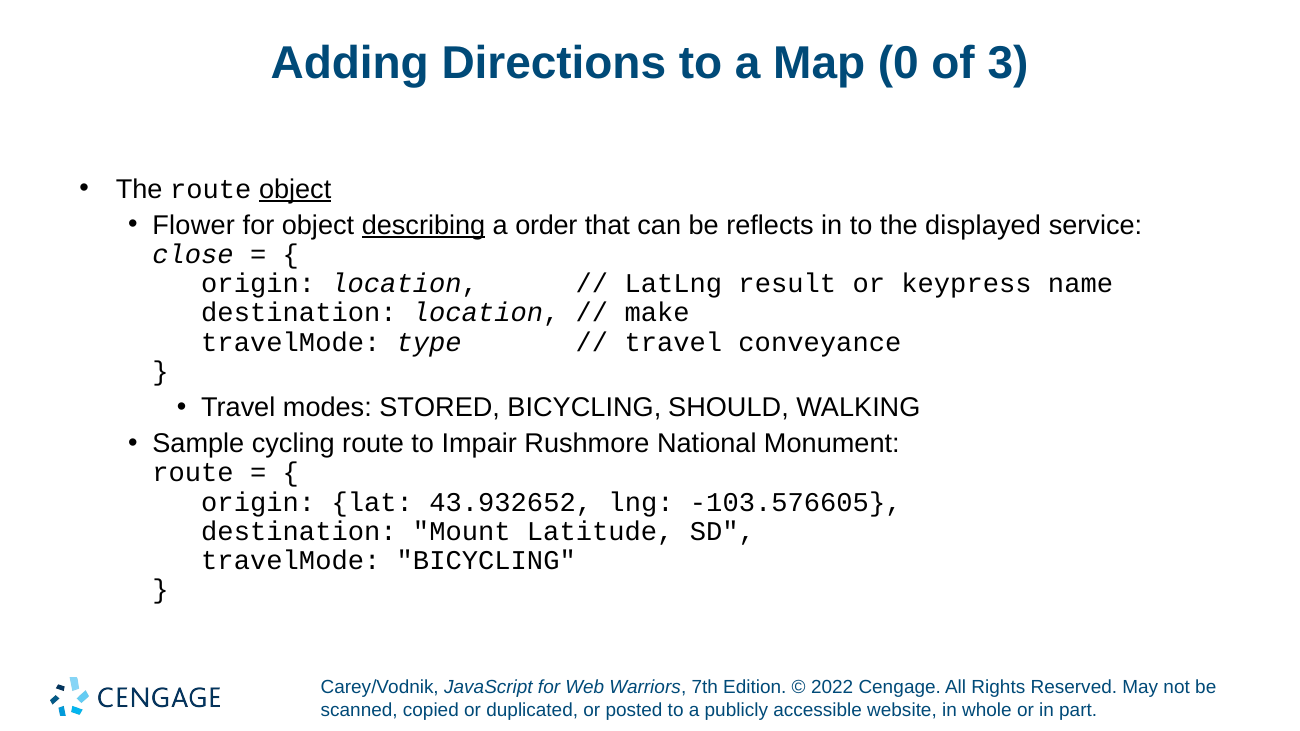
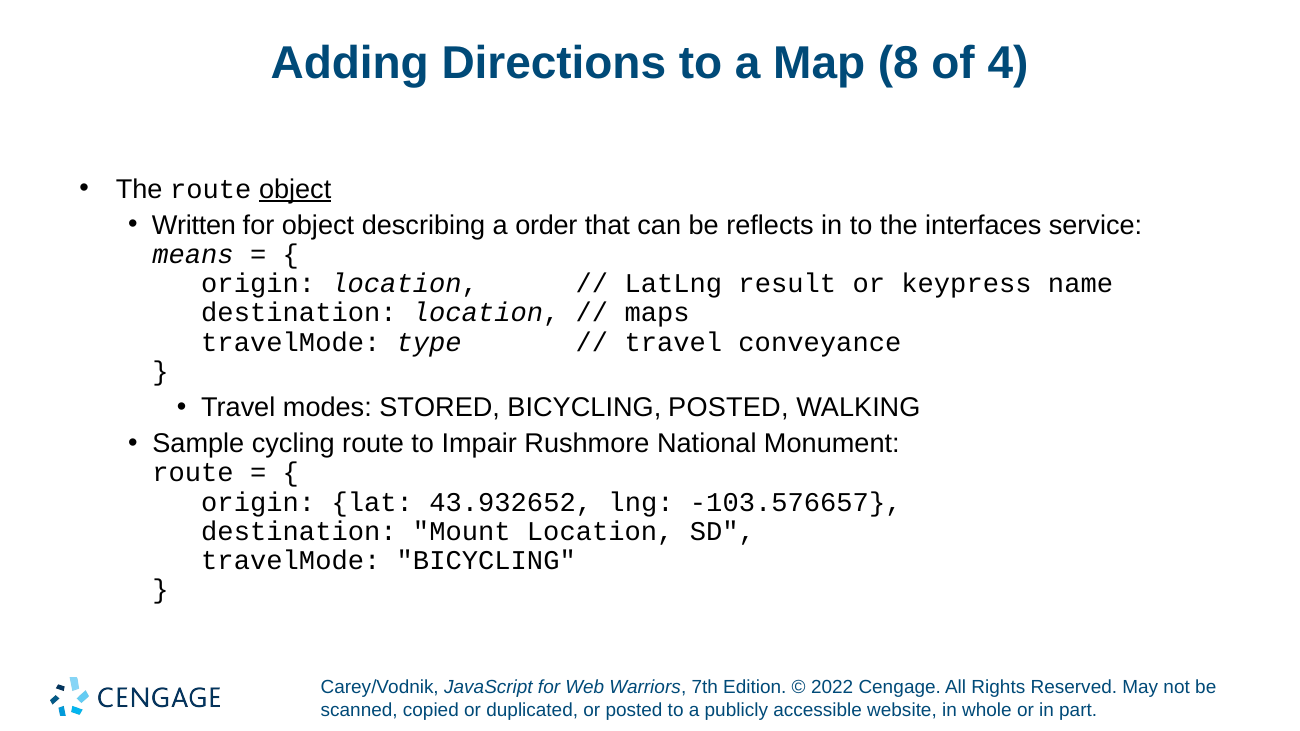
0: 0 -> 8
3: 3 -> 4
Flower: Flower -> Written
describing underline: present -> none
displayed: displayed -> interfaces
close: close -> means
make: make -> maps
BICYCLING SHOULD: SHOULD -> POSTED
-103.576605: -103.576605 -> -103.576657
Mount Latitude: Latitude -> Location
